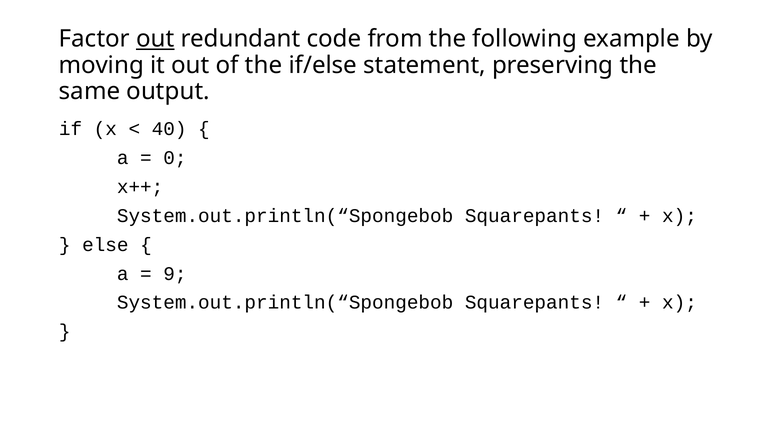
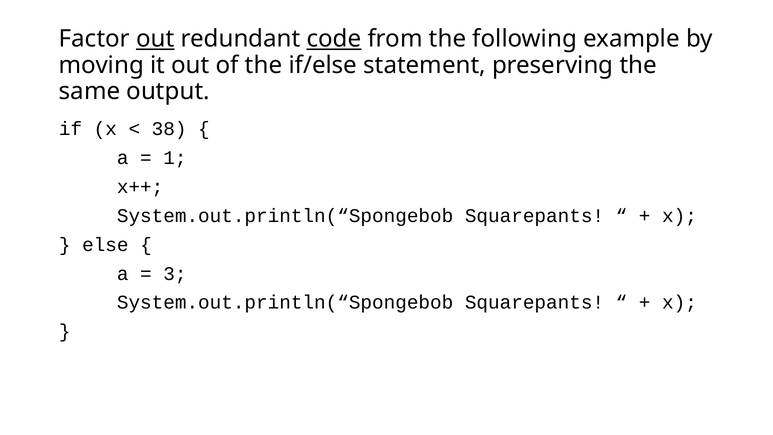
code underline: none -> present
40: 40 -> 38
0: 0 -> 1
9: 9 -> 3
